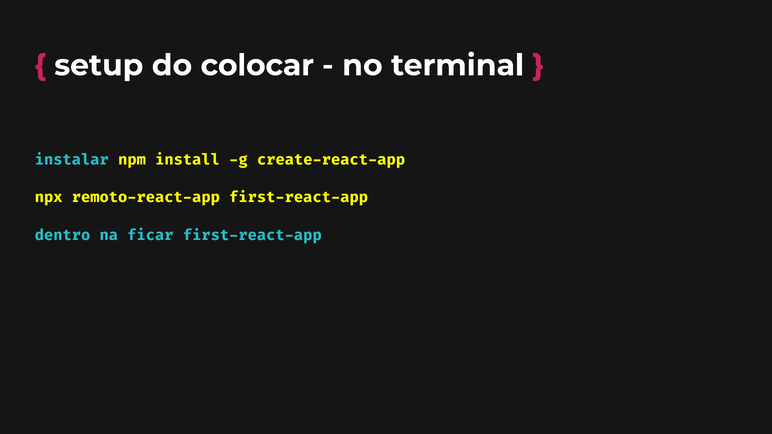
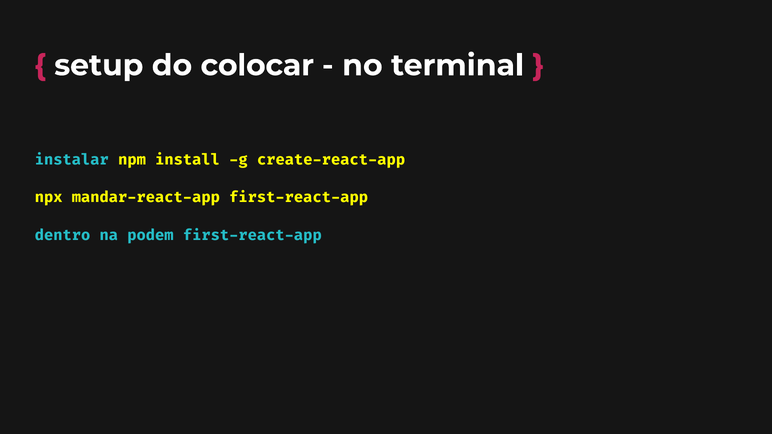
remoto-react-app: remoto-react-app -> mandar-react-app
ficar: ficar -> podem
